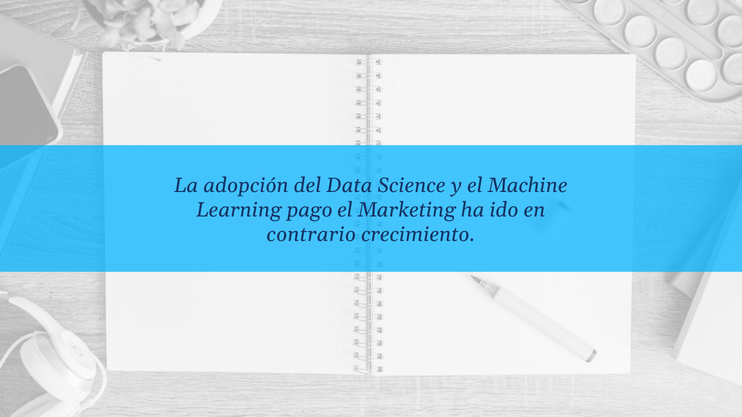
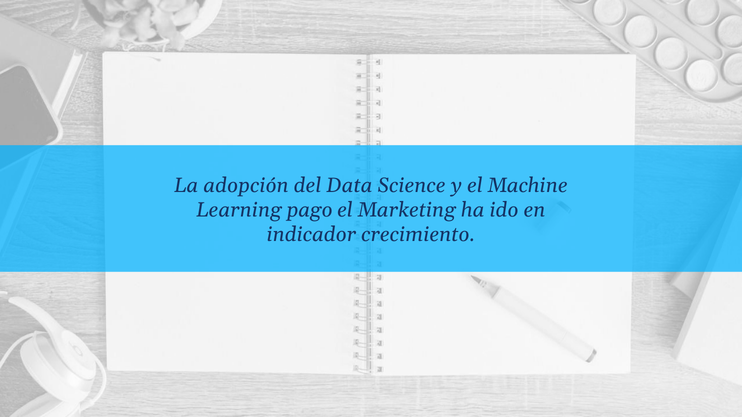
contrario: contrario -> indicador
